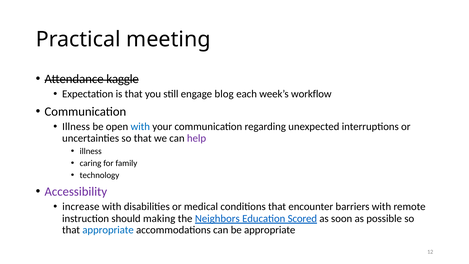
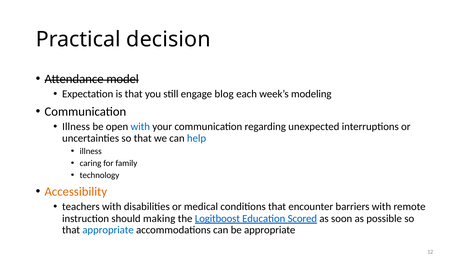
meeting: meeting -> decision
kaggle: kaggle -> model
workflow: workflow -> modeling
help colour: purple -> blue
Accessibility colour: purple -> orange
increase: increase -> teachers
Neighbors: Neighbors -> Logitboost
